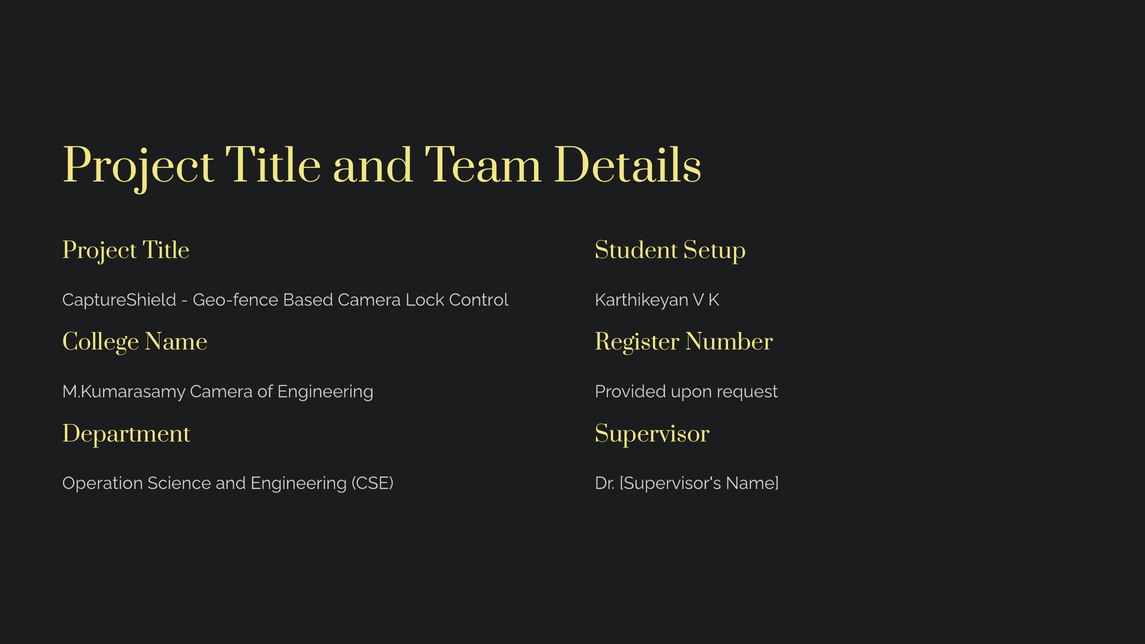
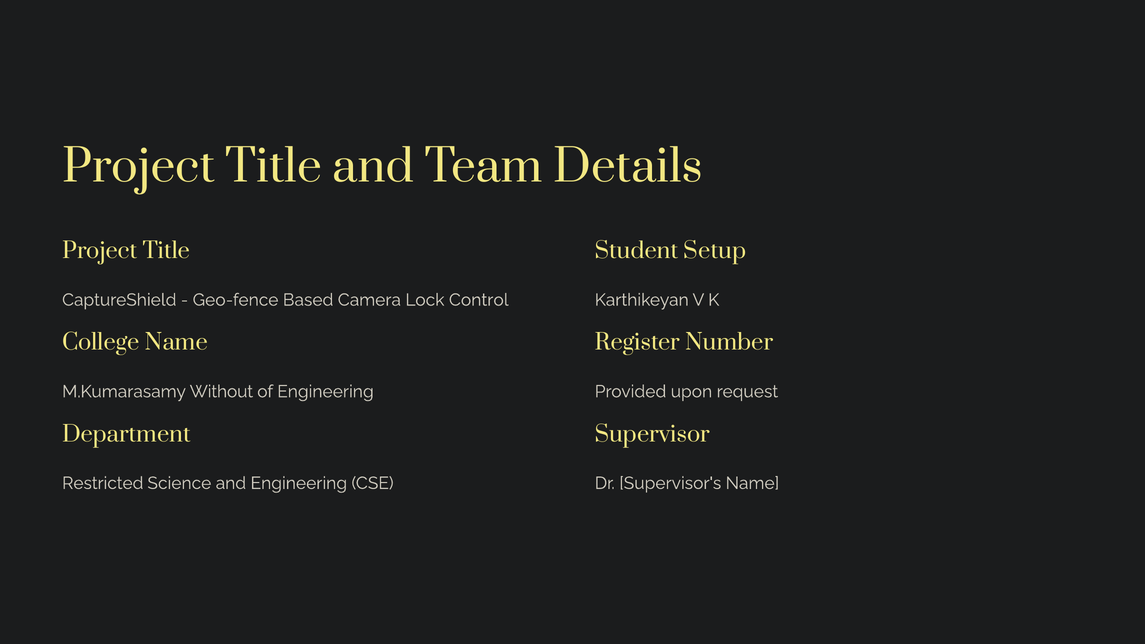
M.Kumarasamy Camera: Camera -> Without
Operation: Operation -> Restricted
